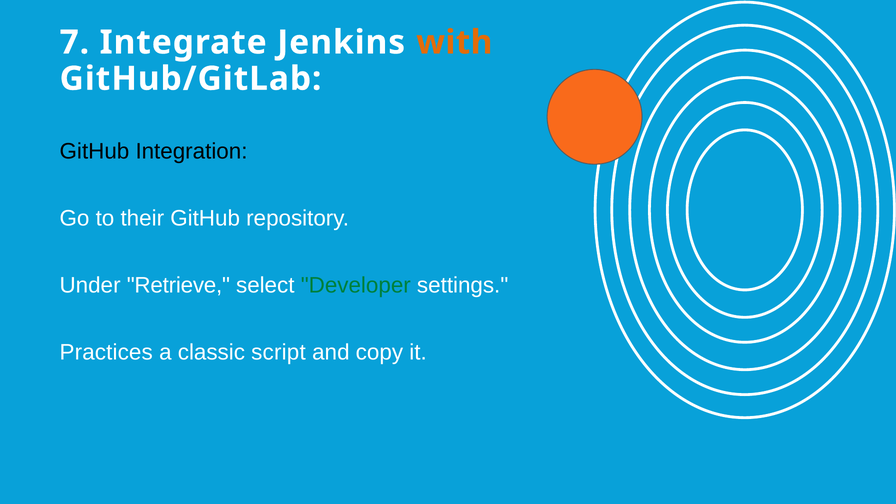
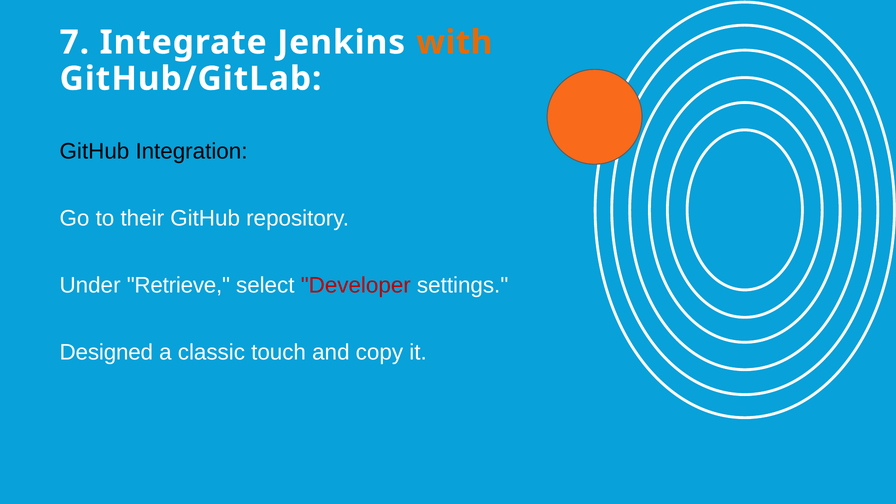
Developer colour: green -> red
Practices: Practices -> Designed
script: script -> touch
